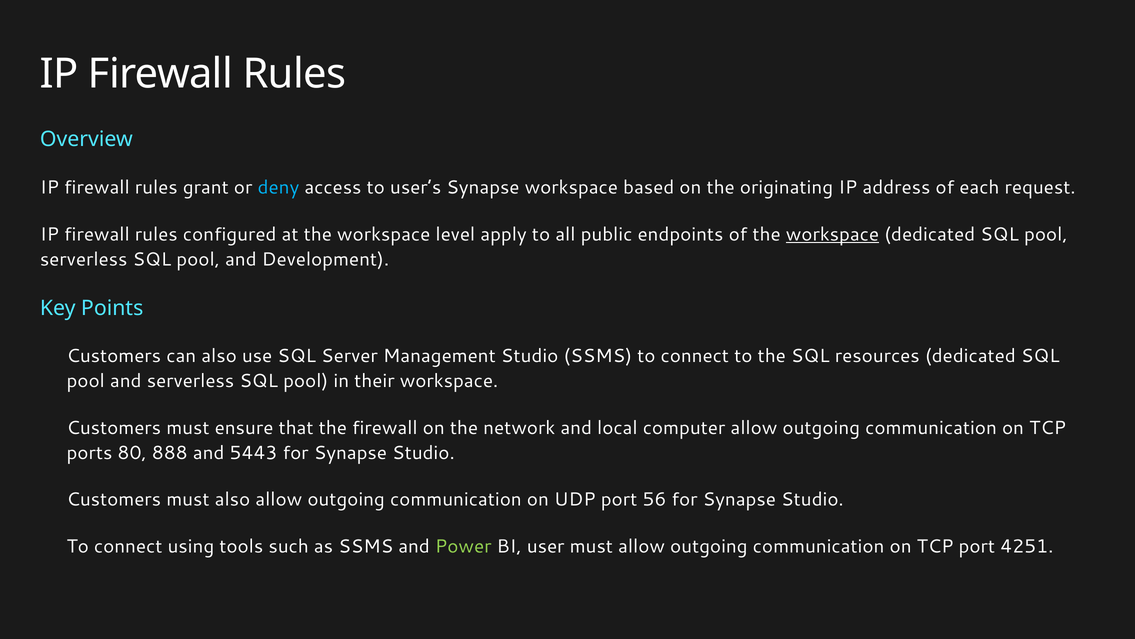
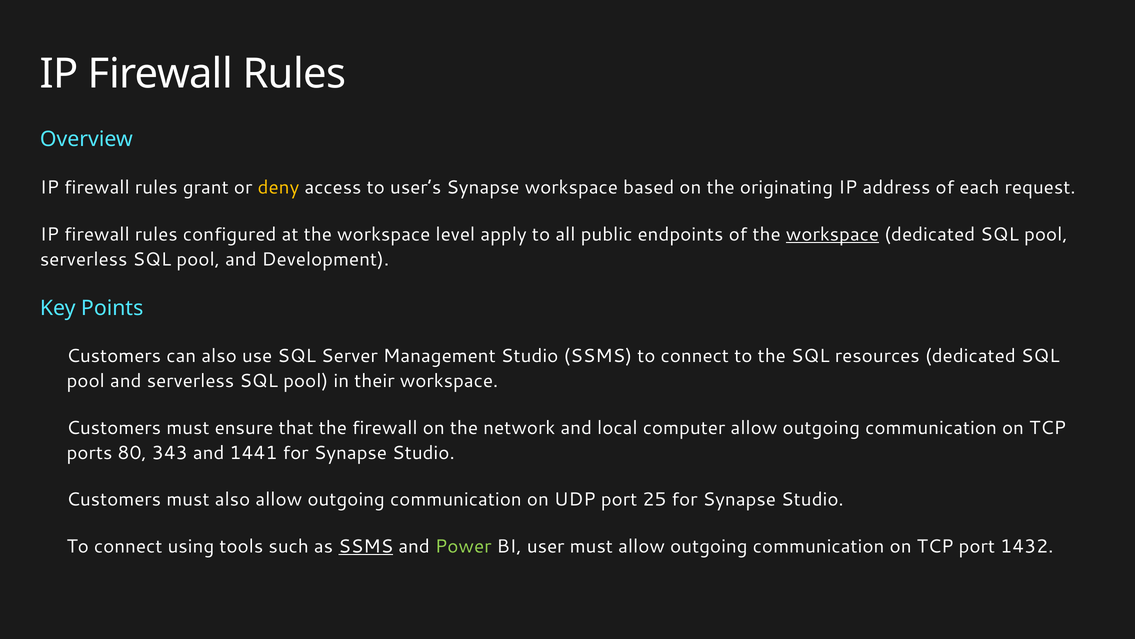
deny colour: light blue -> yellow
888: 888 -> 343
5443: 5443 -> 1441
56: 56 -> 25
SSMS at (366, 546) underline: none -> present
4251: 4251 -> 1432
